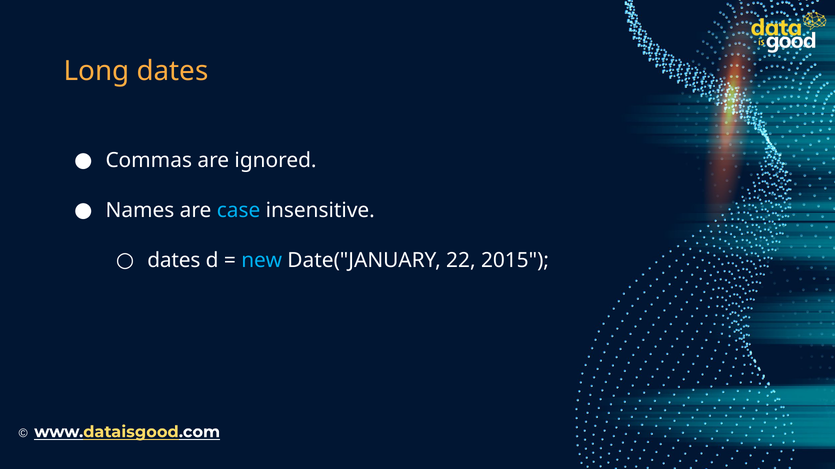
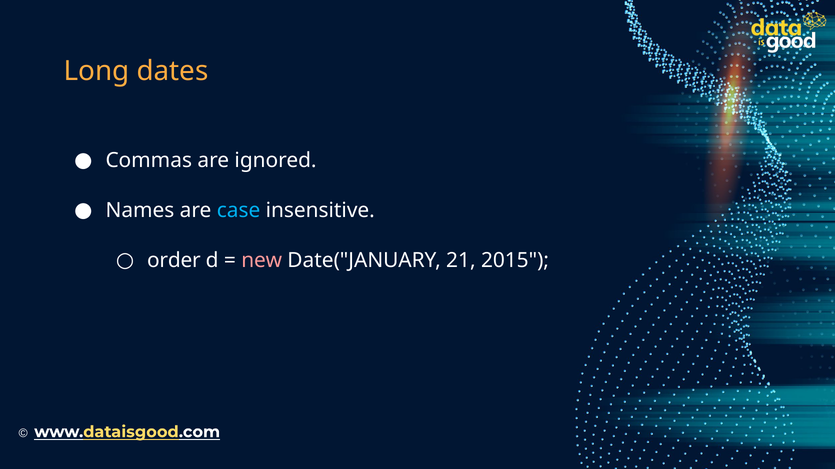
dates at (174, 261): dates -> order
new colour: light blue -> pink
22: 22 -> 21
